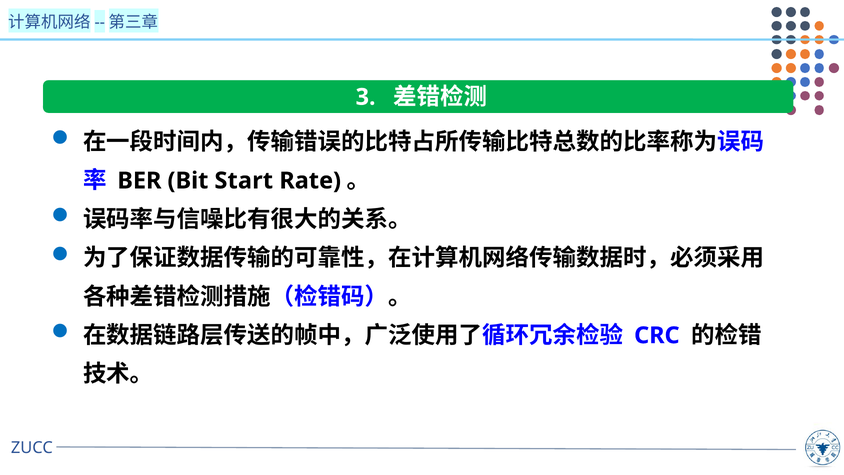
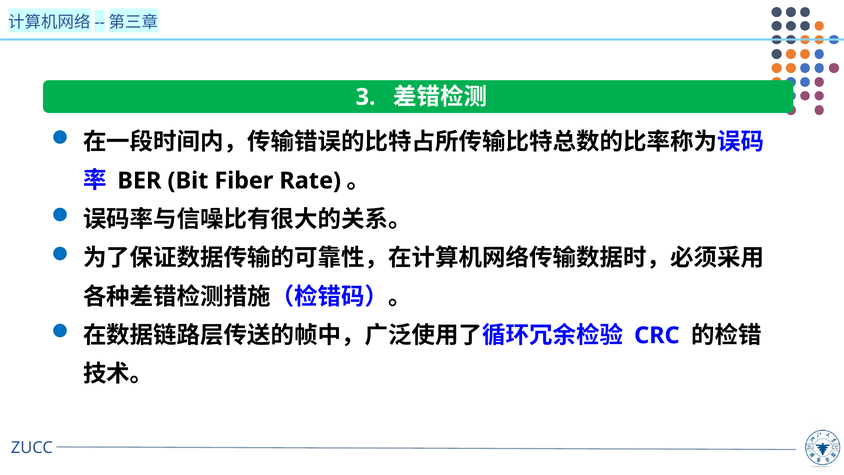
Start: Start -> Fiber
